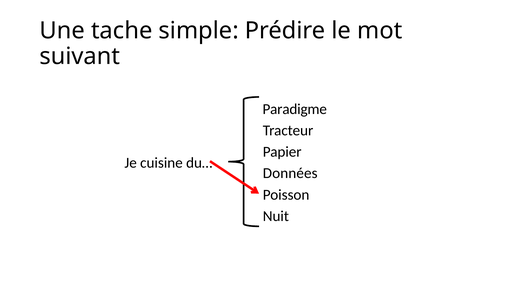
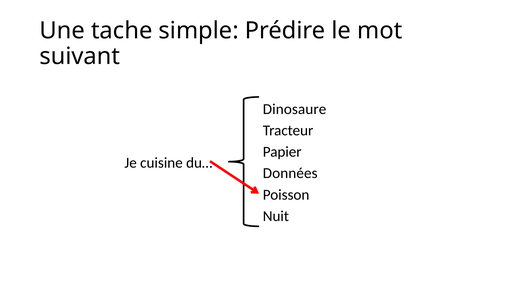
Paradigme: Paradigme -> Dinosaure
